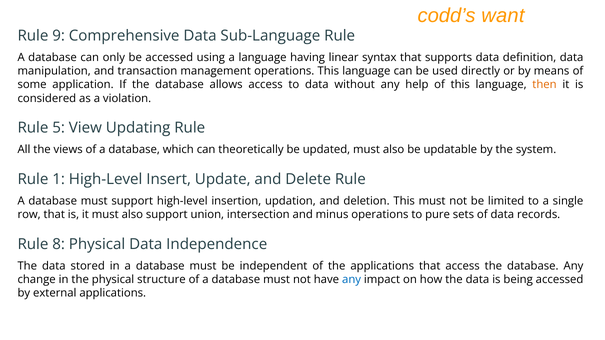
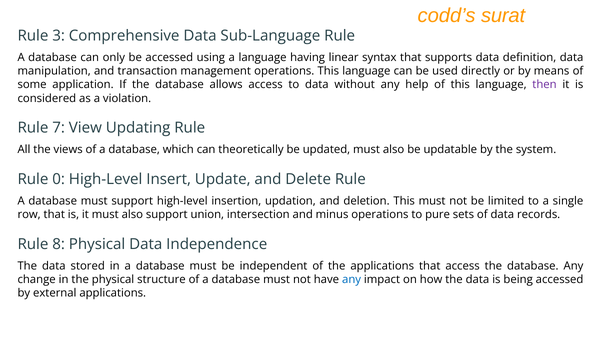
want: want -> surat
9: 9 -> 3
then colour: orange -> purple
5: 5 -> 7
1: 1 -> 0
